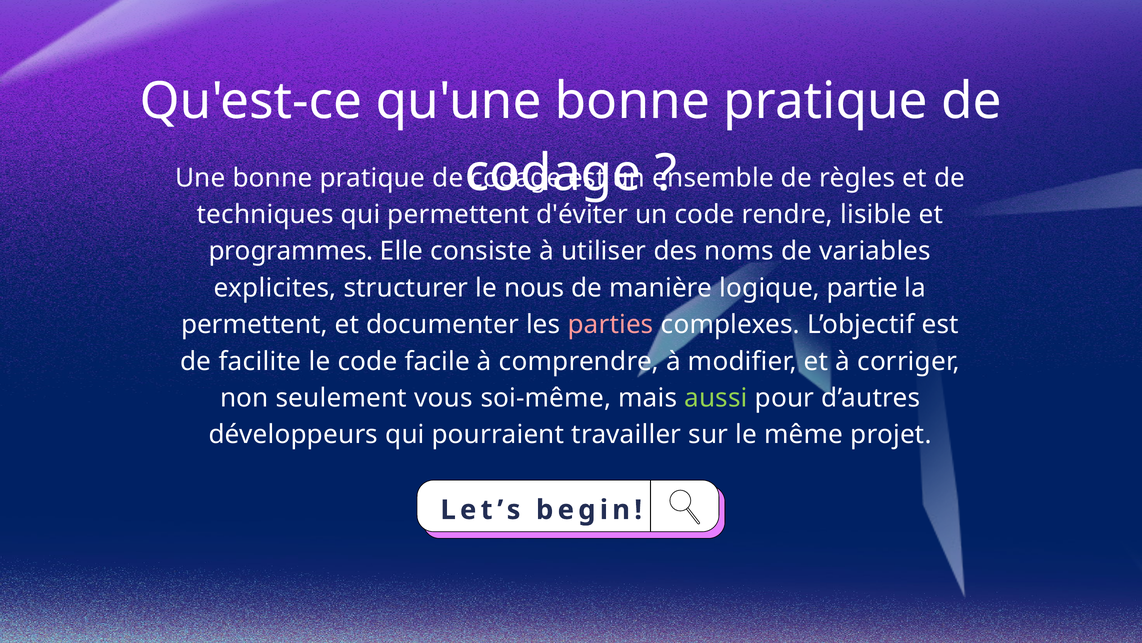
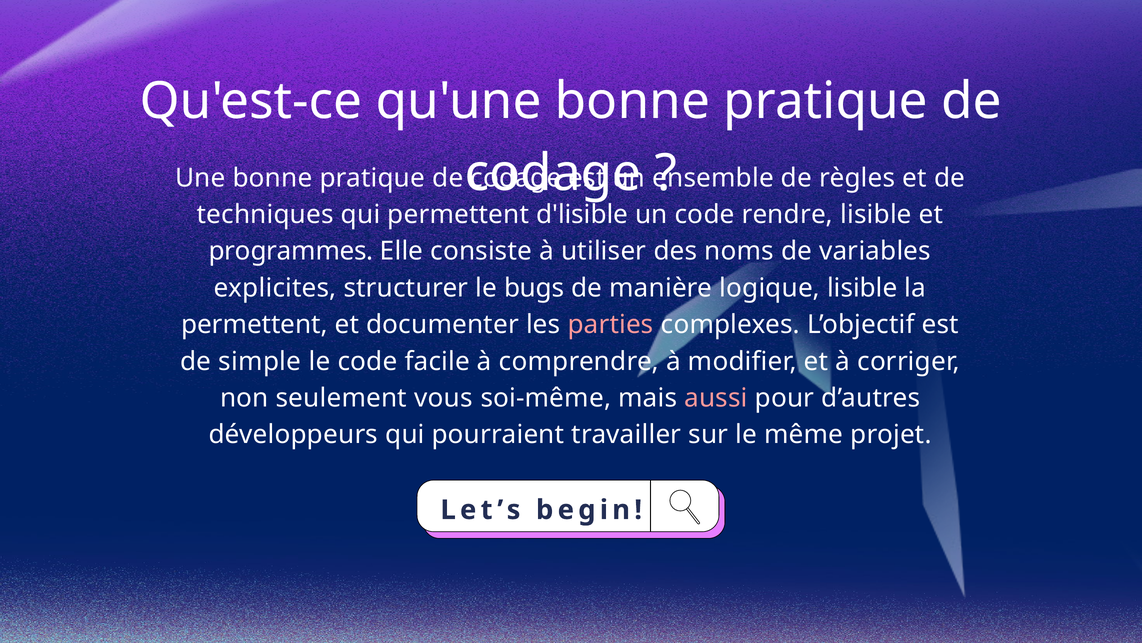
d'éviter: d'éviter -> d'lisible
nous: nous -> bugs
logique partie: partie -> lisible
facilite: facilite -> simple
aussi colour: light green -> pink
